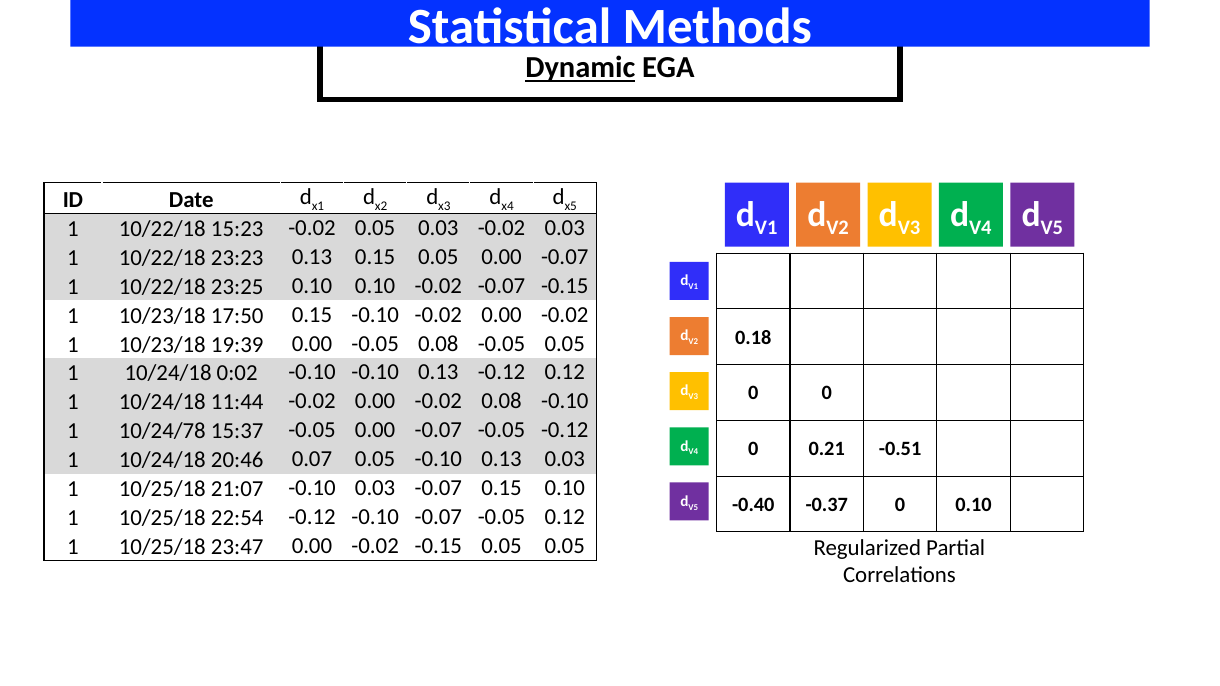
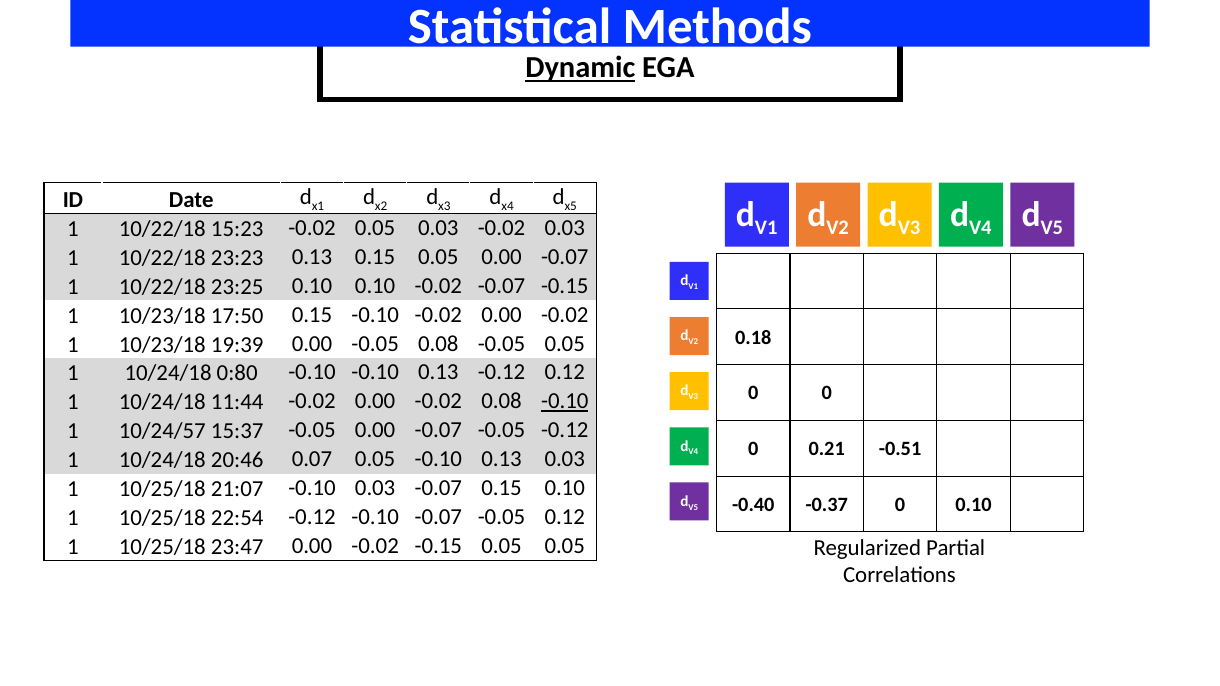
0:02: 0:02 -> 0:80
-0.10 at (565, 401) underline: none -> present
10/24/78: 10/24/78 -> 10/24/57
